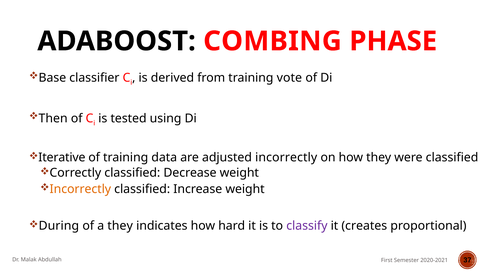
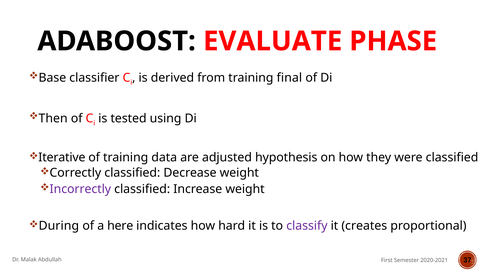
COMBING: COMBING -> EVALUATE
vote: vote -> final
adjusted incorrectly: incorrectly -> hypothesis
Incorrectly at (80, 189) colour: orange -> purple
a they: they -> here
